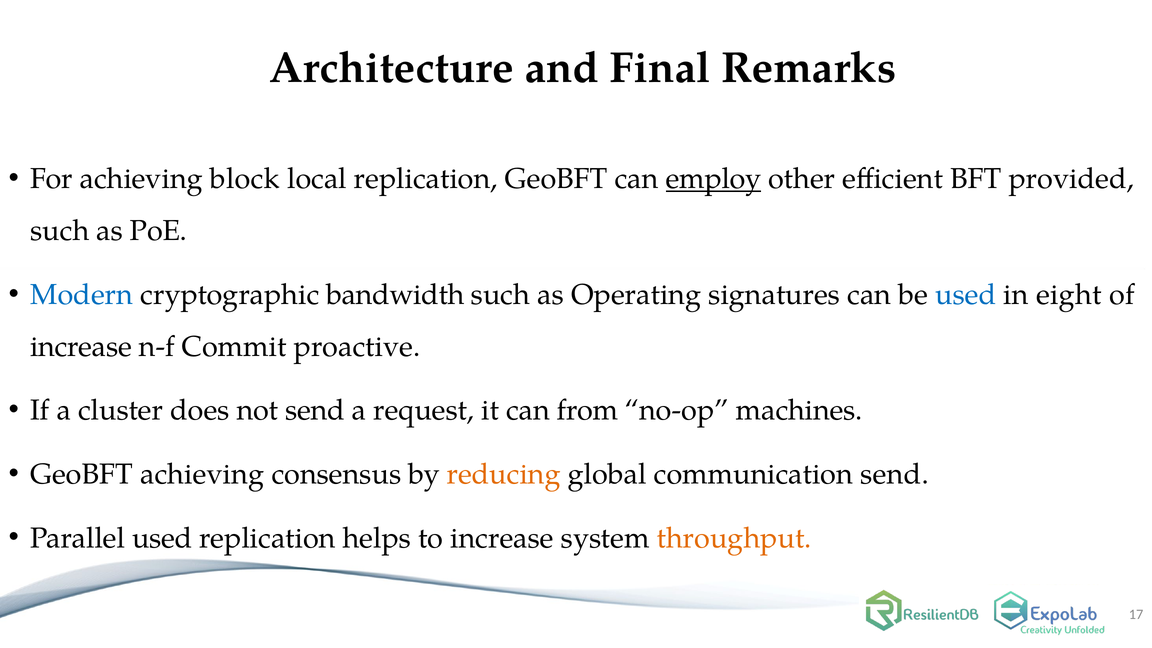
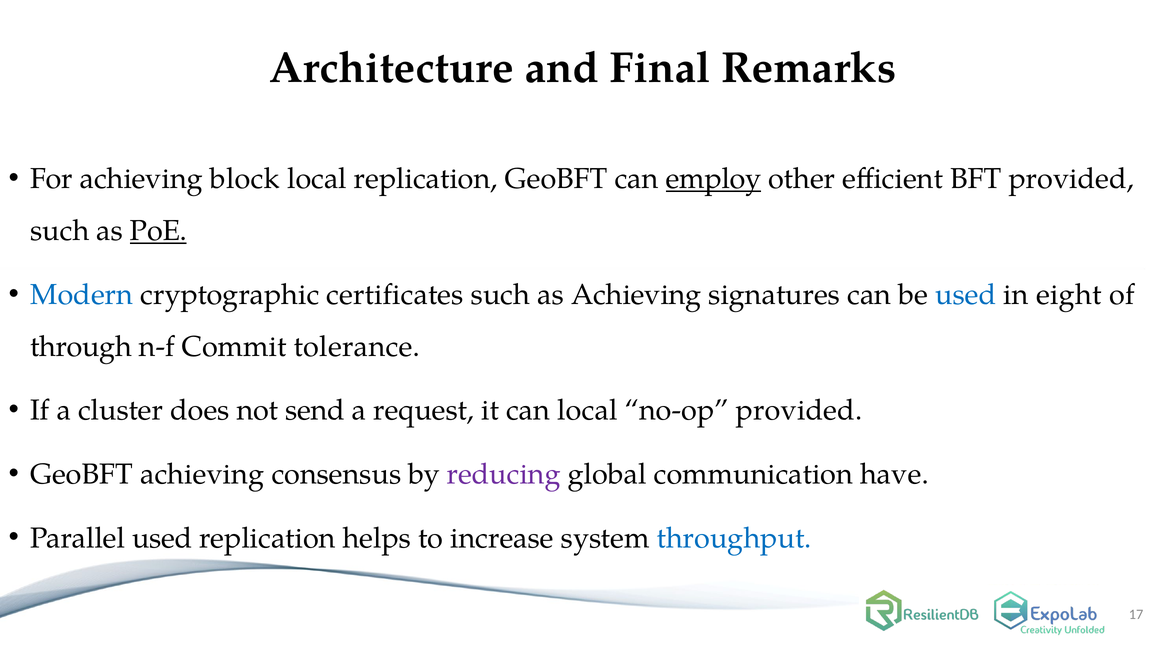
PoE underline: none -> present
bandwidth: bandwidth -> certificates
as Operating: Operating -> Achieving
increase at (81, 346): increase -> through
proactive: proactive -> tolerance
can from: from -> local
no-op machines: machines -> provided
reducing colour: orange -> purple
communication send: send -> have
throughput colour: orange -> blue
